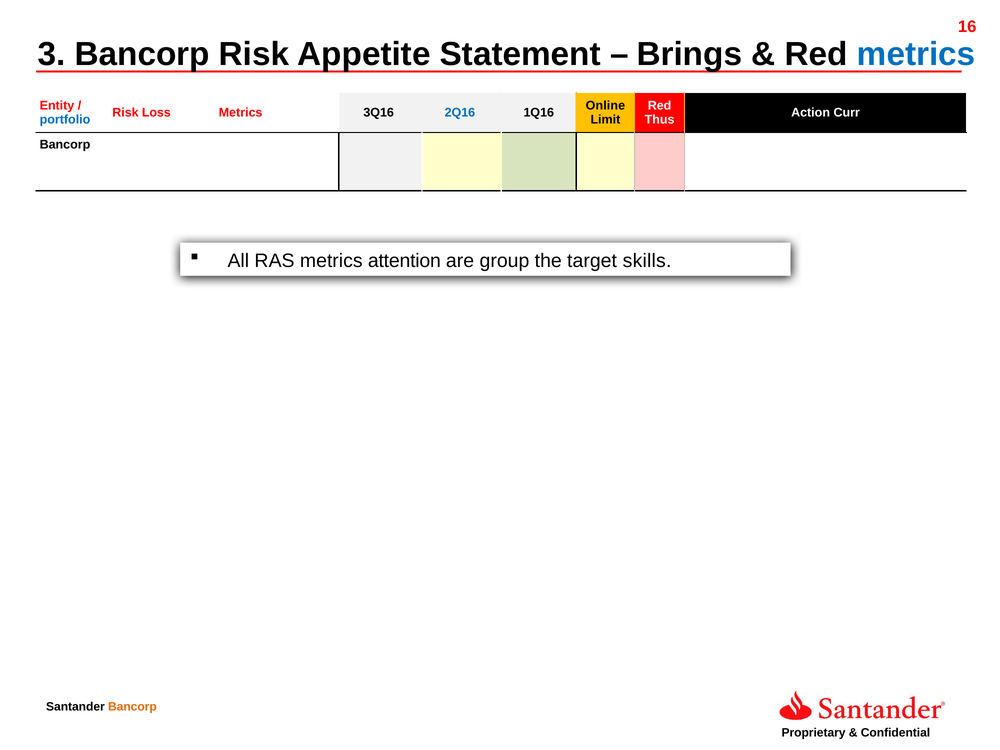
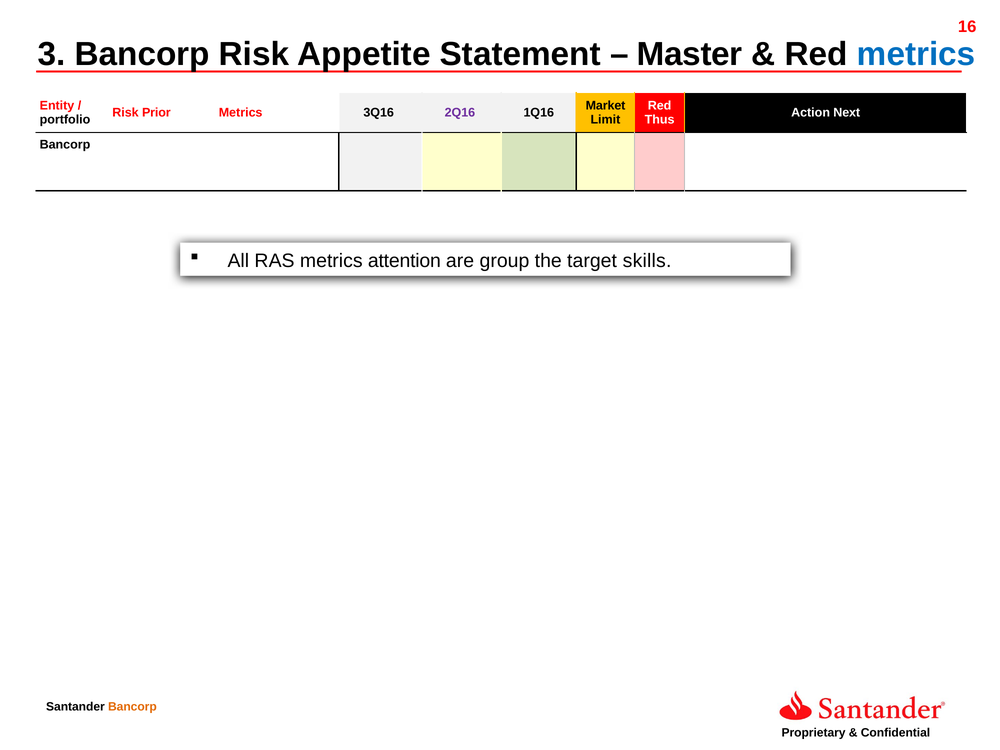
Brings: Brings -> Master
Online: Online -> Market
Loss: Loss -> Prior
2Q16 colour: blue -> purple
Curr: Curr -> Next
portfolio colour: blue -> black
